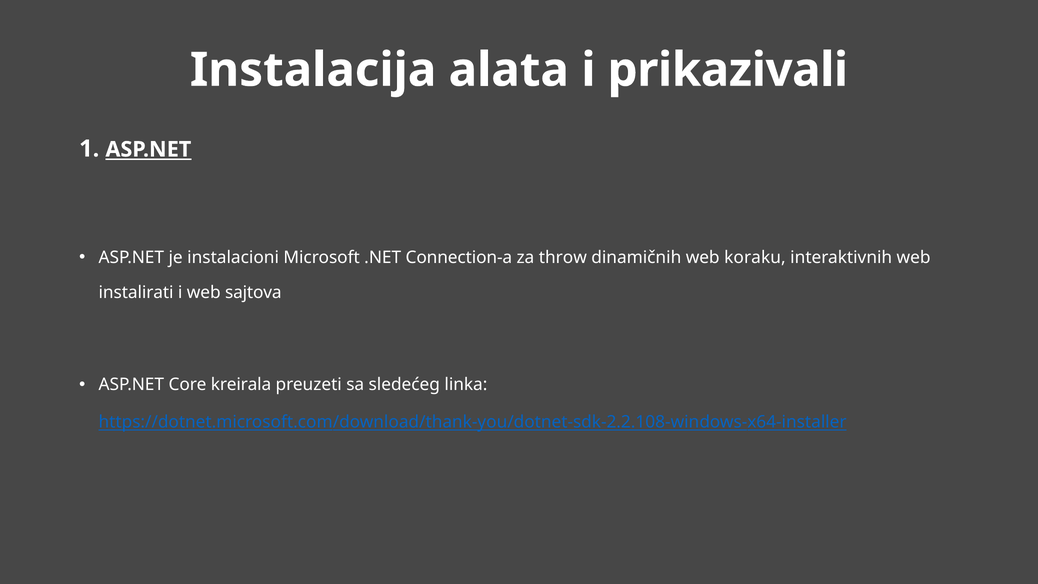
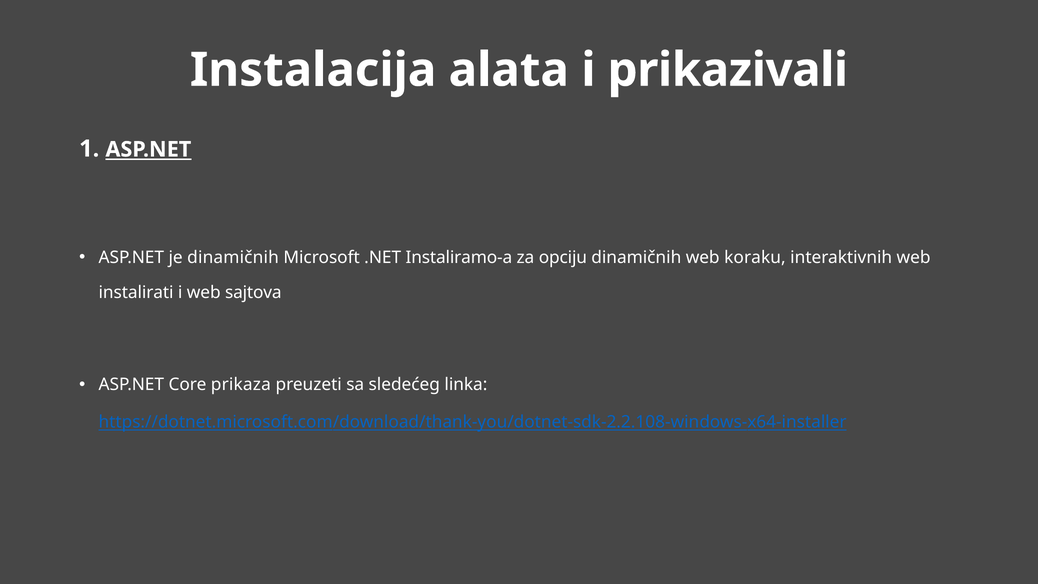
je instalacioni: instalacioni -> dinamičnih
Connection-a: Connection-a -> Instaliramo-a
throw: throw -> opciju
kreirala: kreirala -> prikaza
